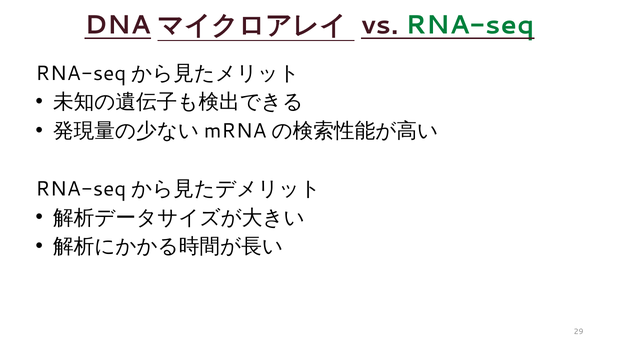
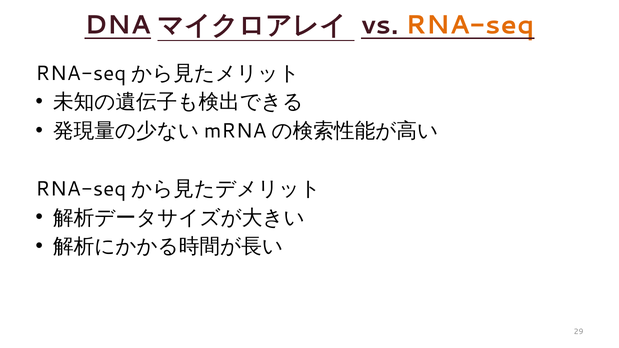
RNA-seq colour: green -> orange
